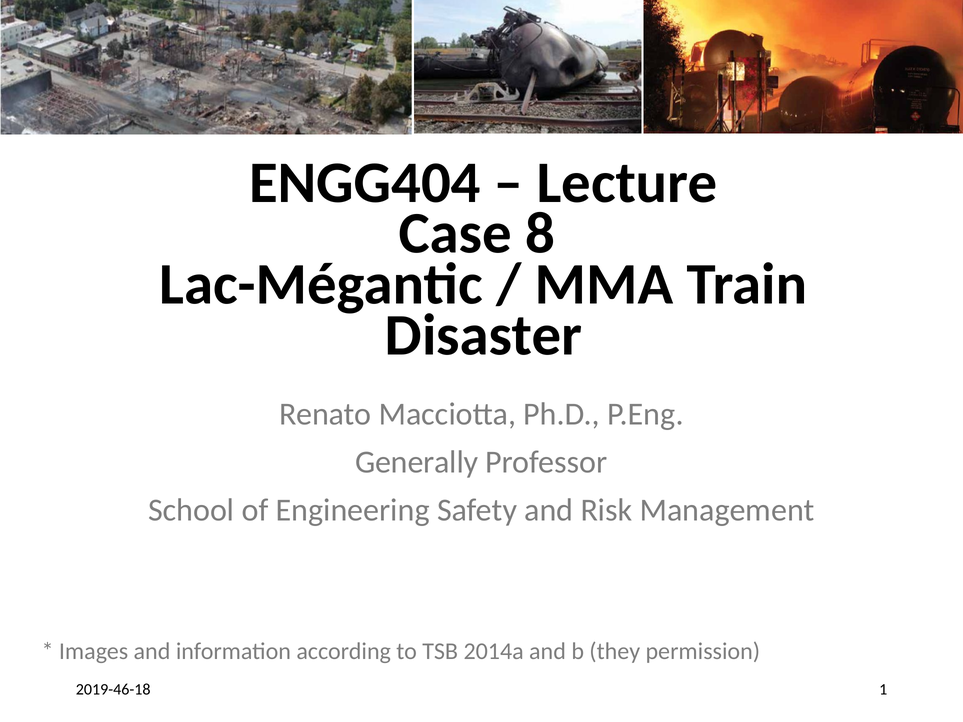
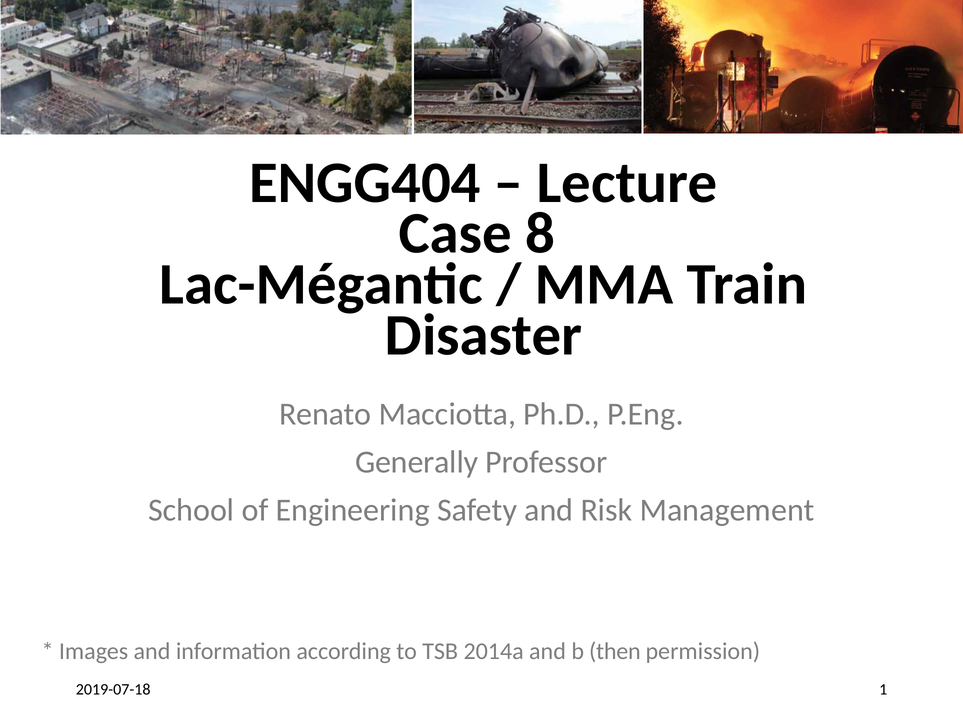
they: they -> then
2019-46-18: 2019-46-18 -> 2019-07-18
